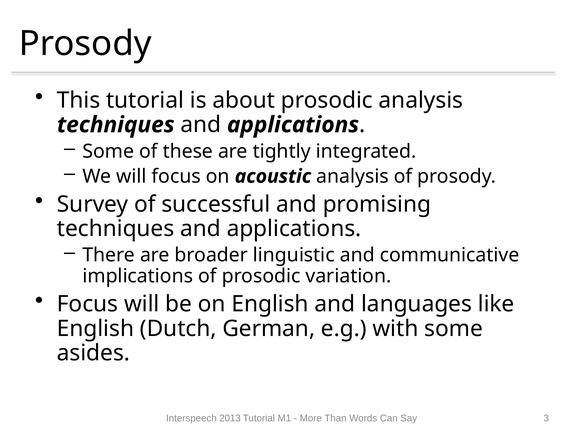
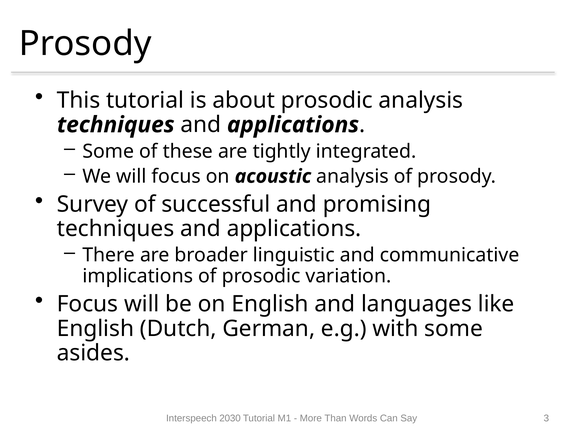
2013: 2013 -> 2030
